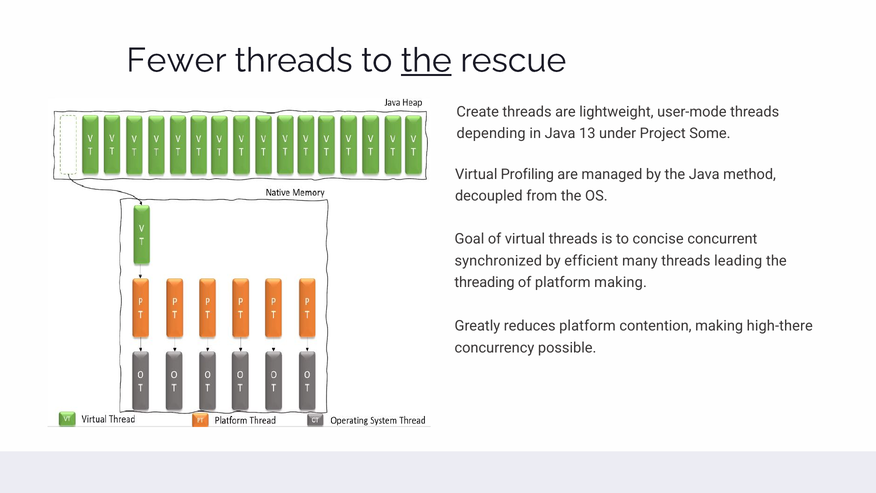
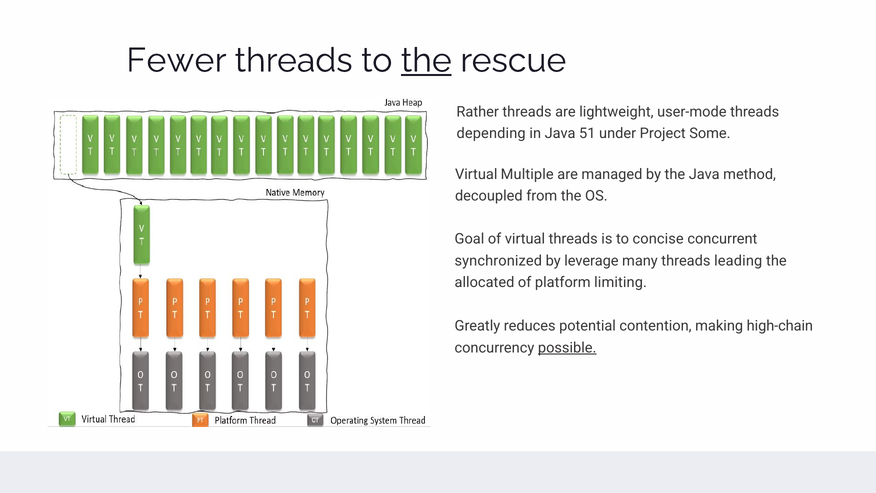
Create: Create -> Rather
13: 13 -> 51
Profiling: Profiling -> Multiple
efficient: efficient -> leverage
threading: threading -> allocated
platform making: making -> limiting
reduces platform: platform -> potential
high-there: high-there -> high-chain
possible underline: none -> present
